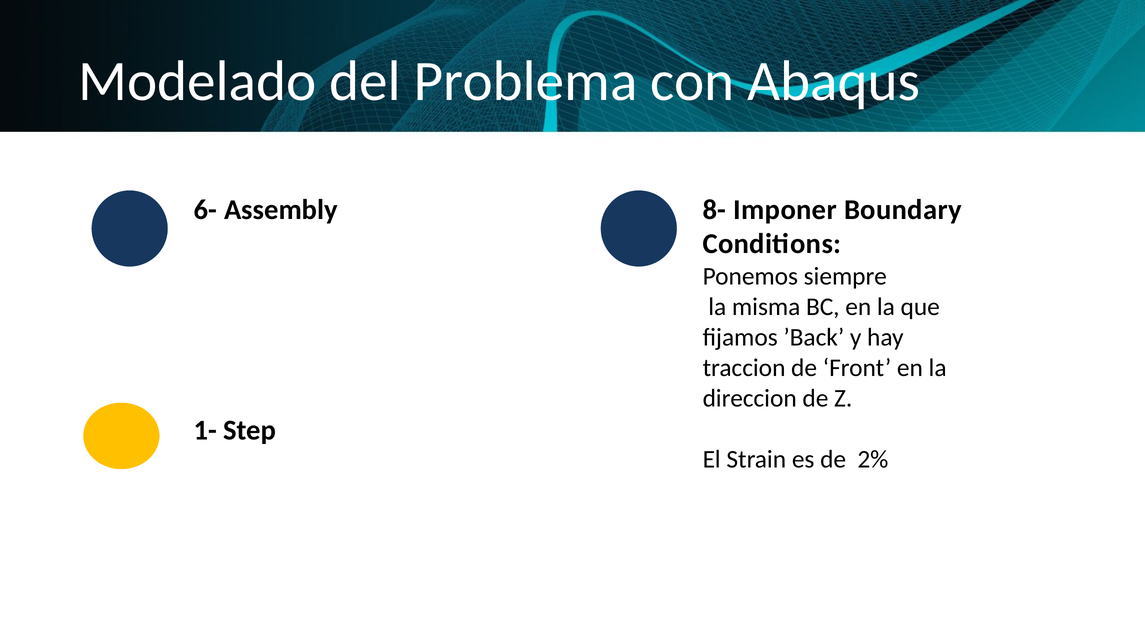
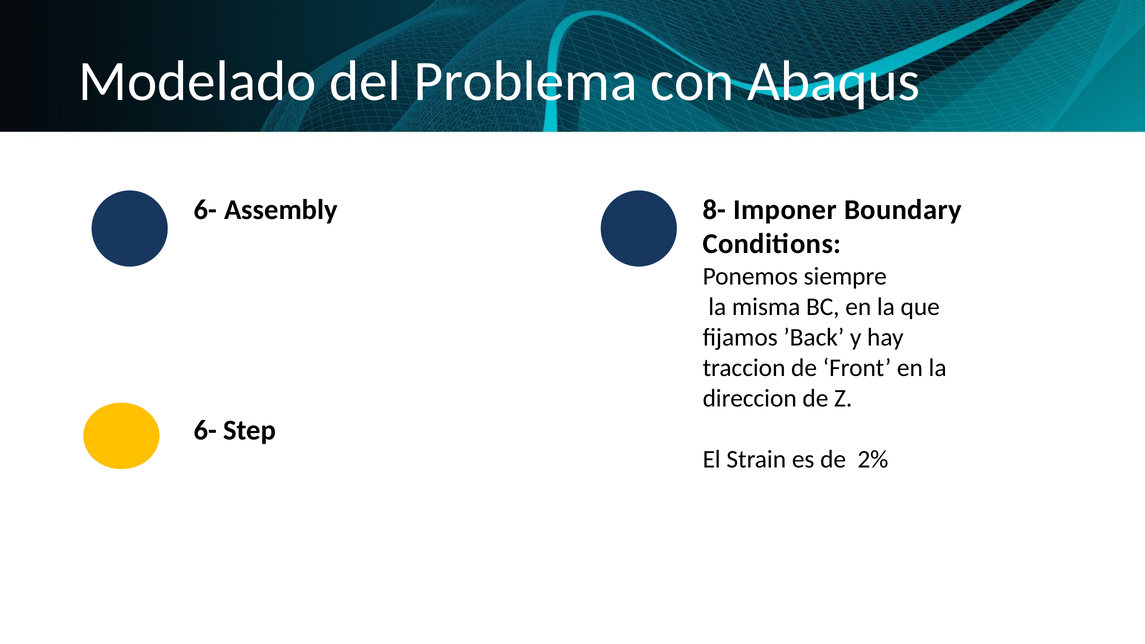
1- at (205, 430): 1- -> 6-
